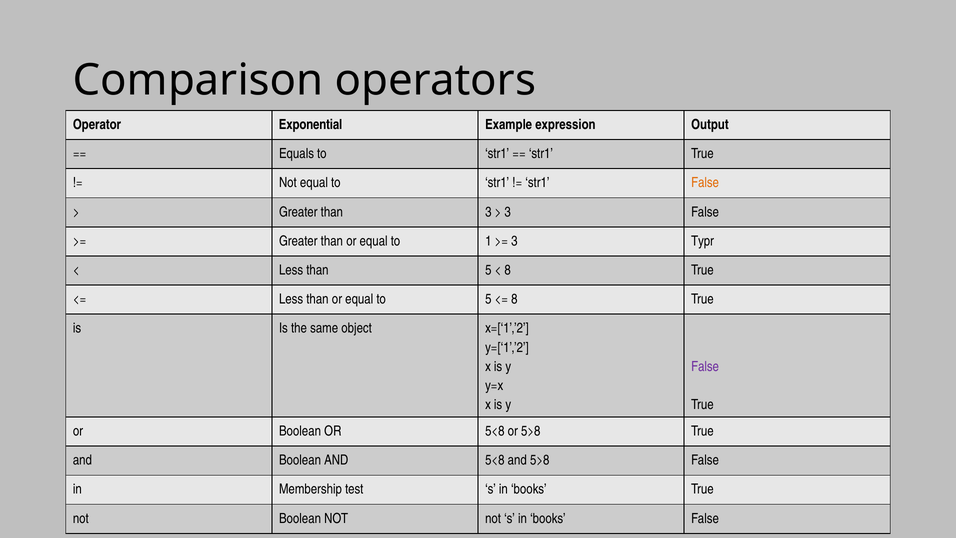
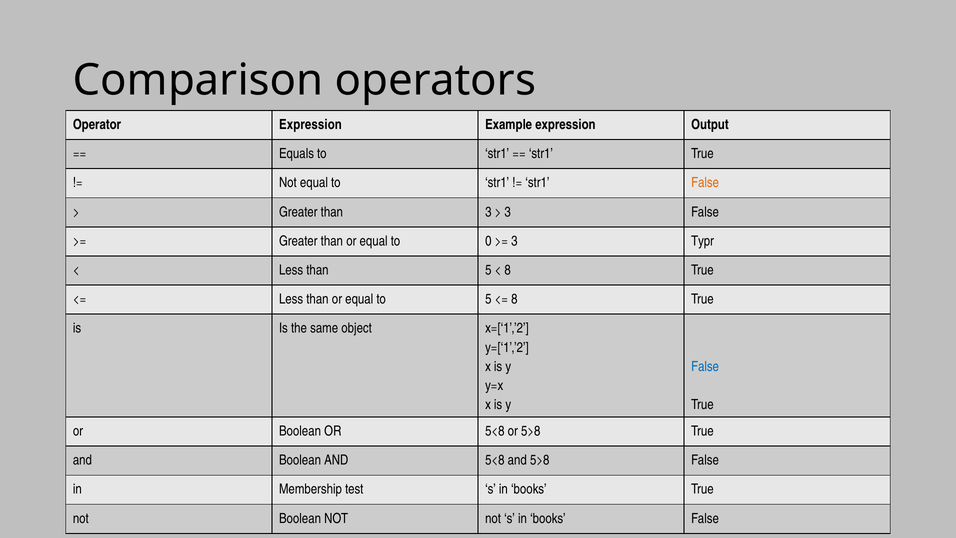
Operator Exponential: Exponential -> Expression
1: 1 -> 0
False at (705, 366) colour: purple -> blue
